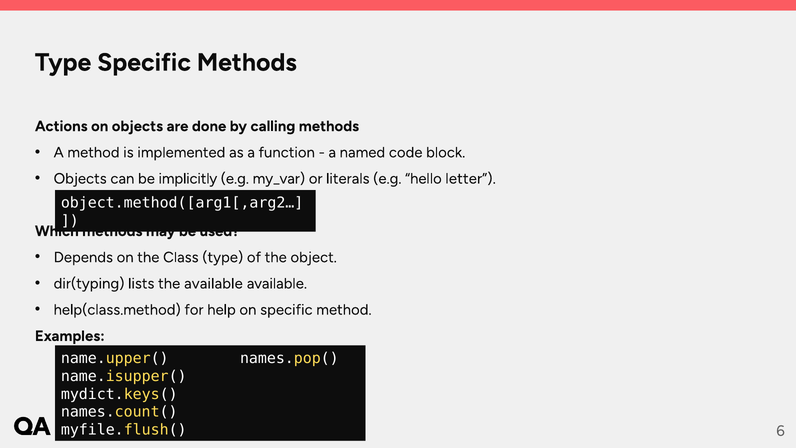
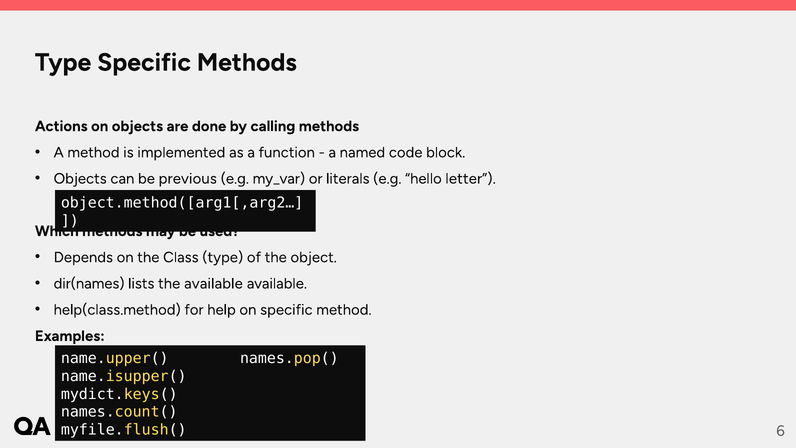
implicitly: implicitly -> previous
dir(typing: dir(typing -> dir(names
